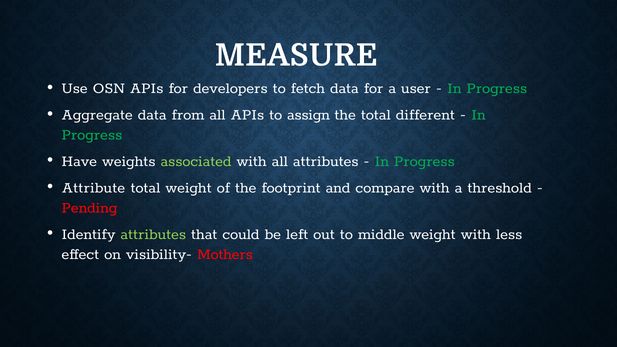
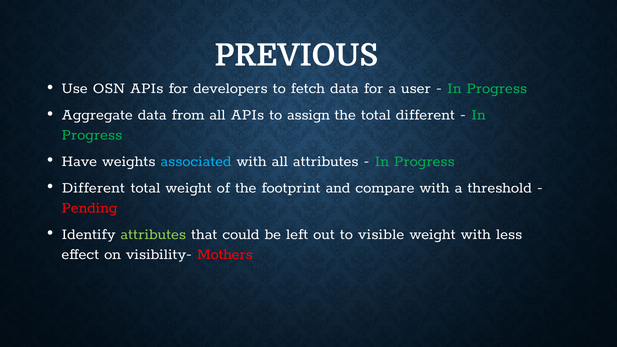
MEASURE: MEASURE -> PREVIOUS
associated colour: light green -> light blue
Attribute at (93, 187): Attribute -> Different
middle: middle -> visible
